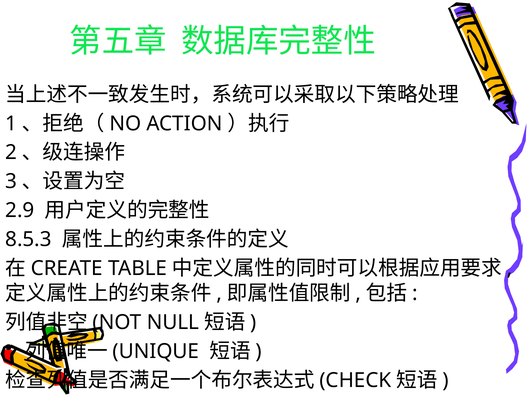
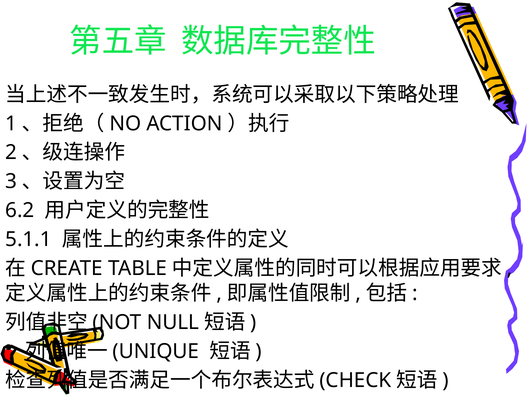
2.9: 2.9 -> 6.2
8.5.3: 8.5.3 -> 5.1.1
